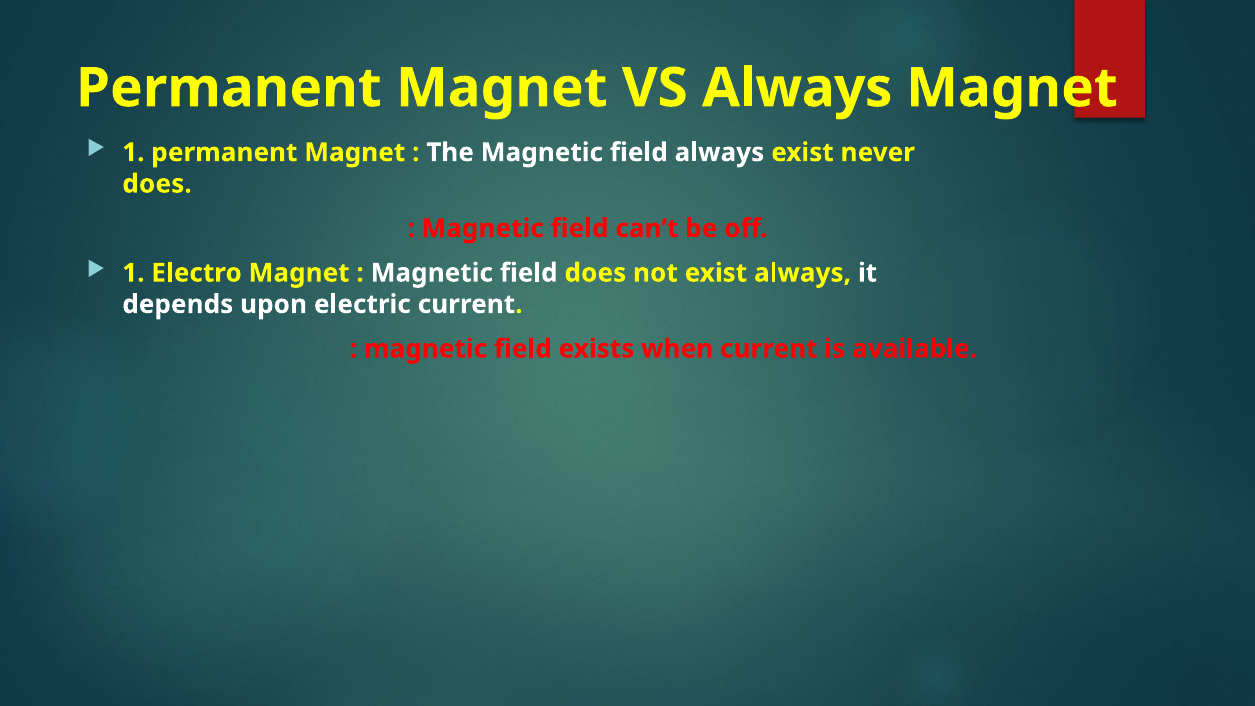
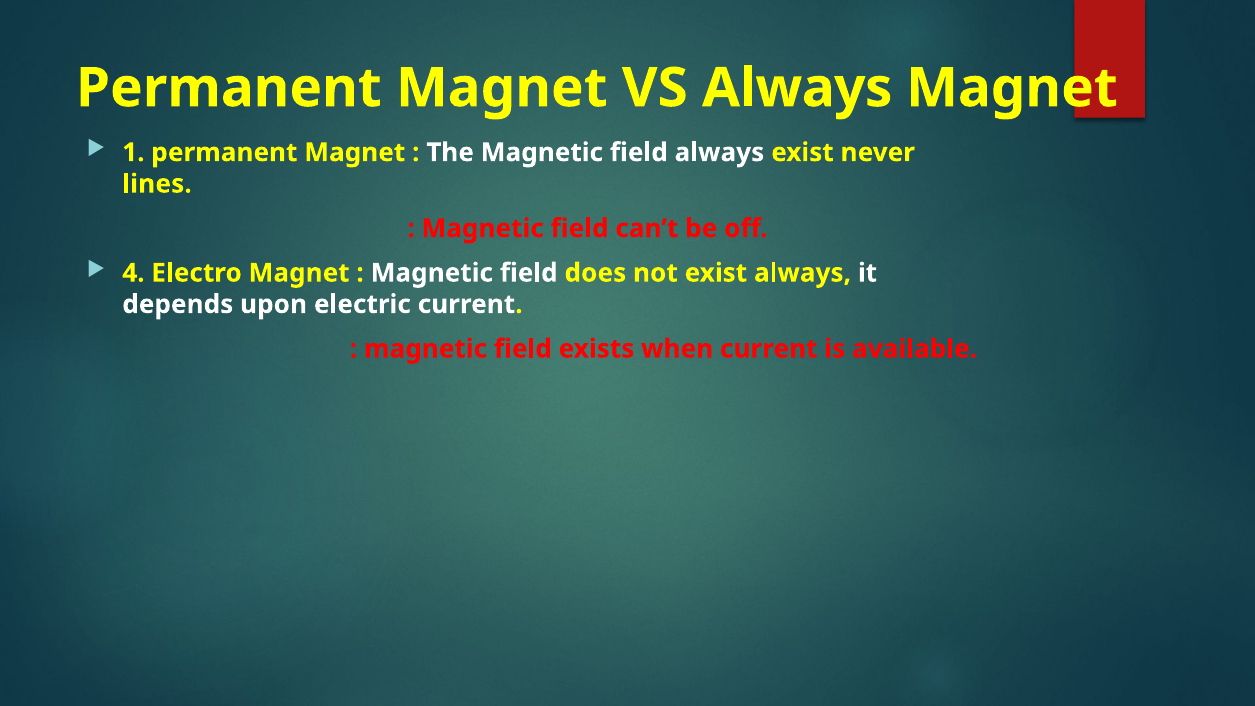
does at (157, 184): does -> lines
1 at (133, 273): 1 -> 4
